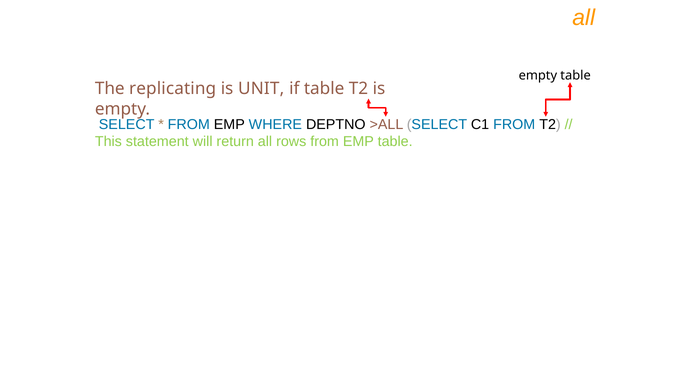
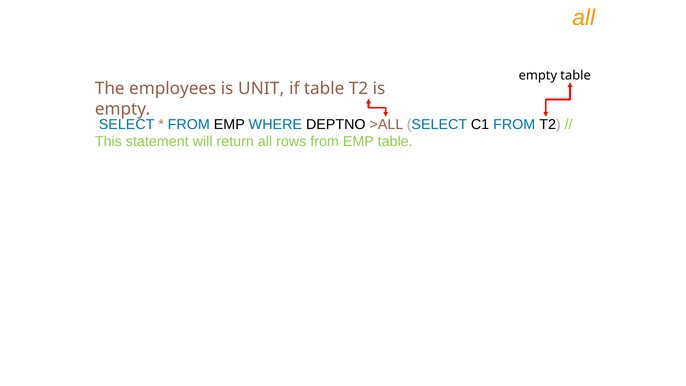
replicating: replicating -> employees
